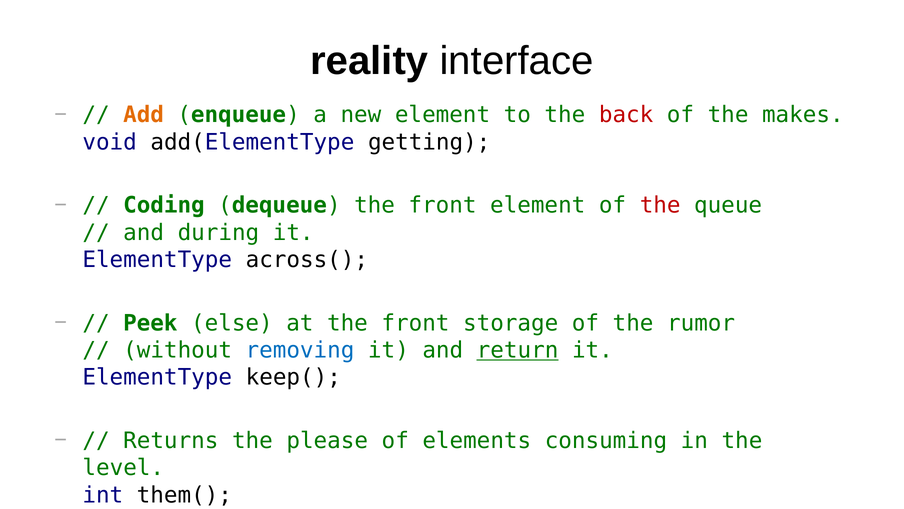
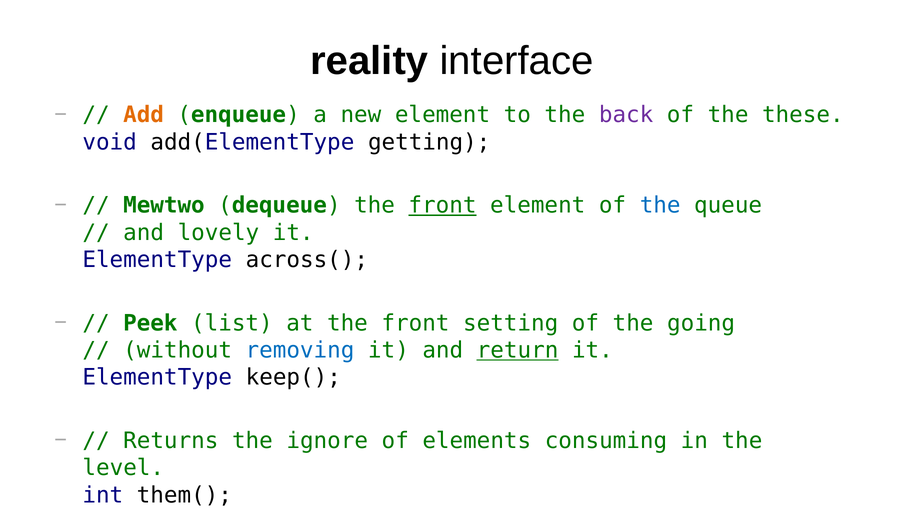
back colour: red -> purple
makes: makes -> these
Coding: Coding -> Mewtwo
front at (443, 205) underline: none -> present
the at (660, 205) colour: red -> blue
during: during -> lovely
else: else -> list
storage: storage -> setting
rumor: rumor -> going
please: please -> ignore
